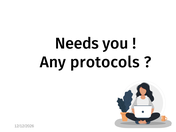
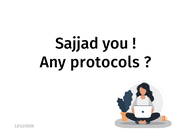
Needs: Needs -> Sajjad
